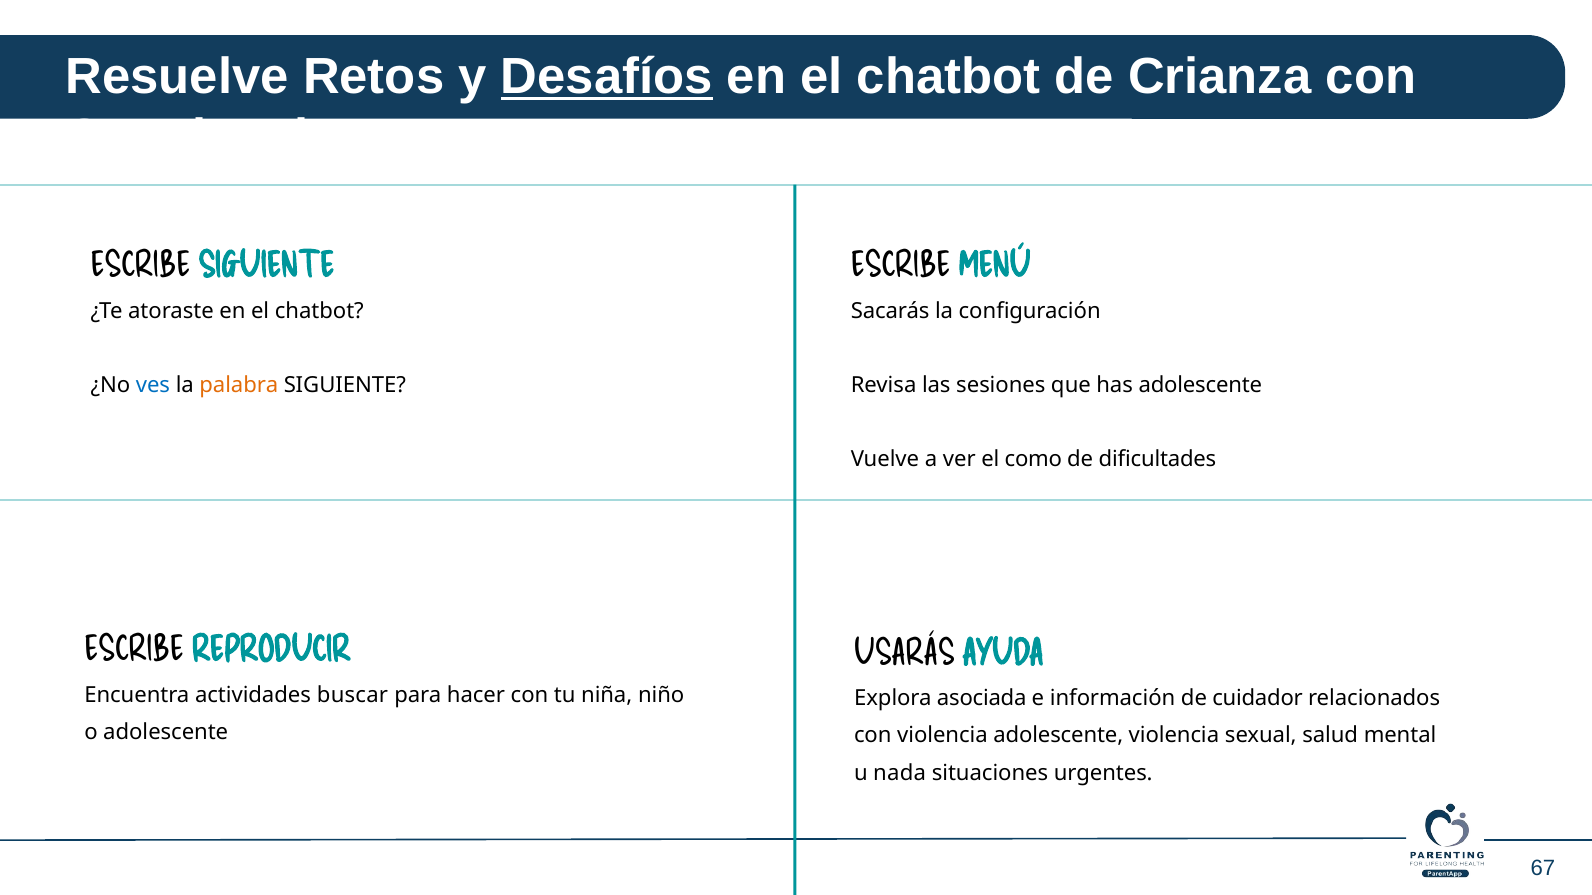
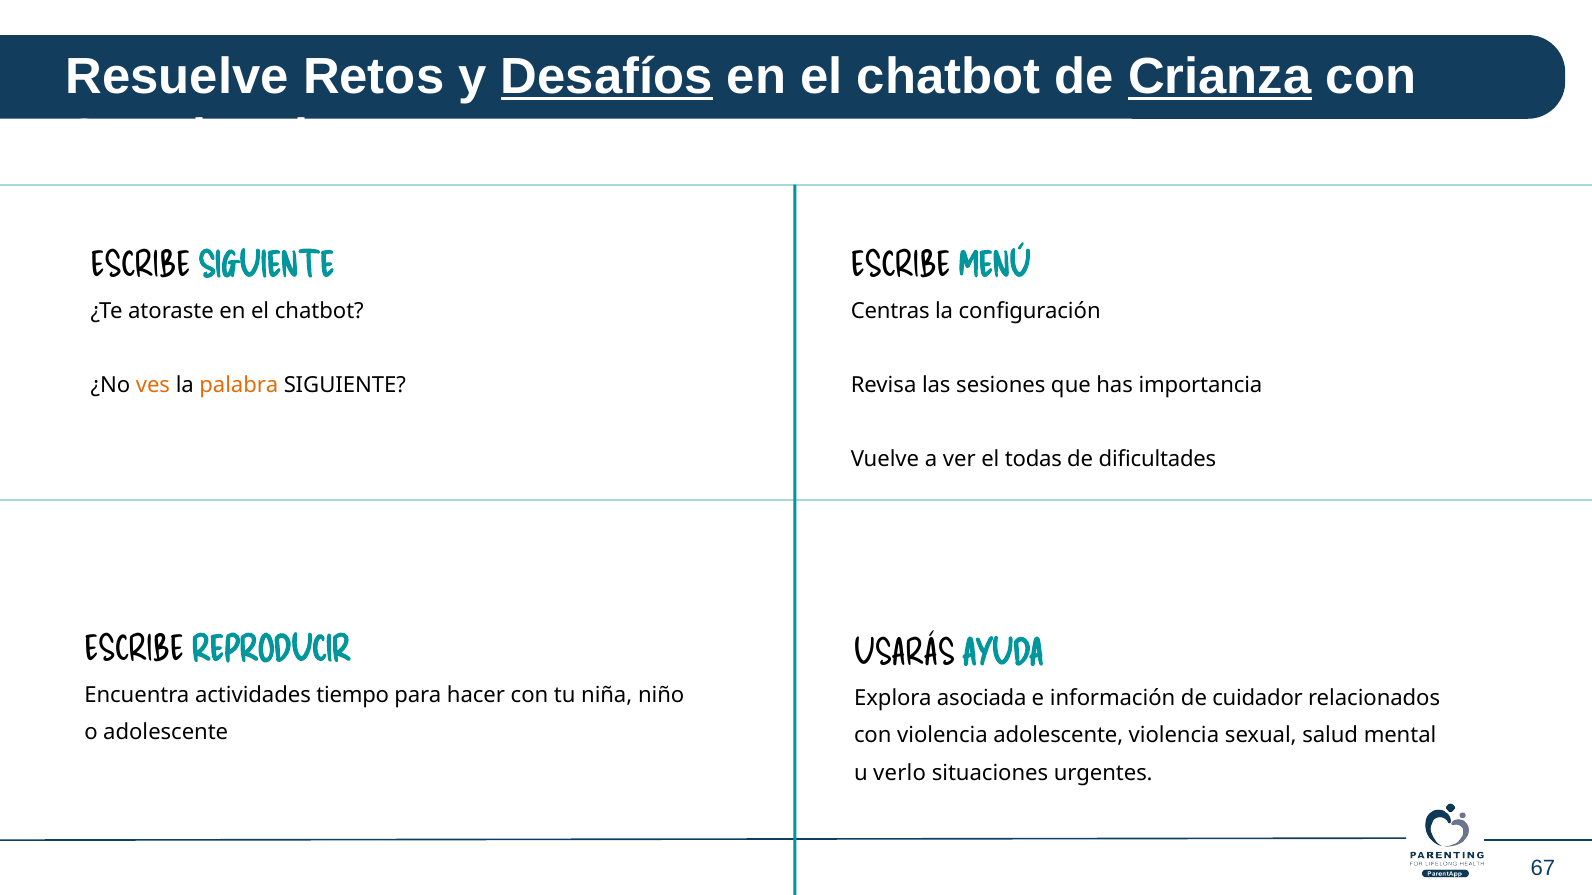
Crianza underline: none -> present
Sacarás: Sacarás -> Centras
ves colour: blue -> orange
has adolescente: adolescente -> importancia
como: como -> todas
buscar: buscar -> tiempo
nada: nada -> verlo
